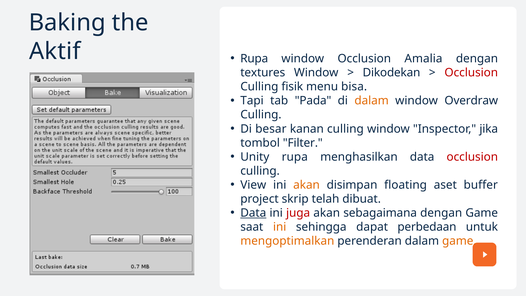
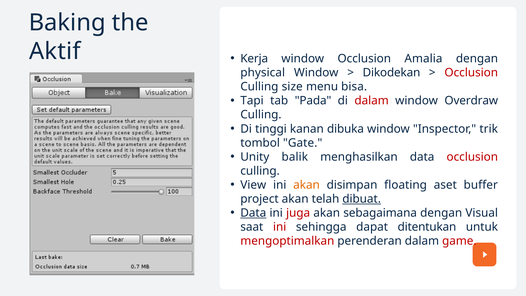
Rupa at (254, 59): Rupa -> Kerja
textures: textures -> physical
fisik: fisik -> size
dalam at (372, 101) colour: orange -> red
besar: besar -> tinggi
kanan culling: culling -> dibuka
jika: jika -> trik
Filter: Filter -> Gate
Unity rupa: rupa -> balik
project skrip: skrip -> akan
dibuat underline: none -> present
dengan Game: Game -> Visual
ini at (280, 227) colour: orange -> red
perbedaan: perbedaan -> ditentukan
mengoptimalkan colour: orange -> red
game at (459, 241) colour: orange -> red
